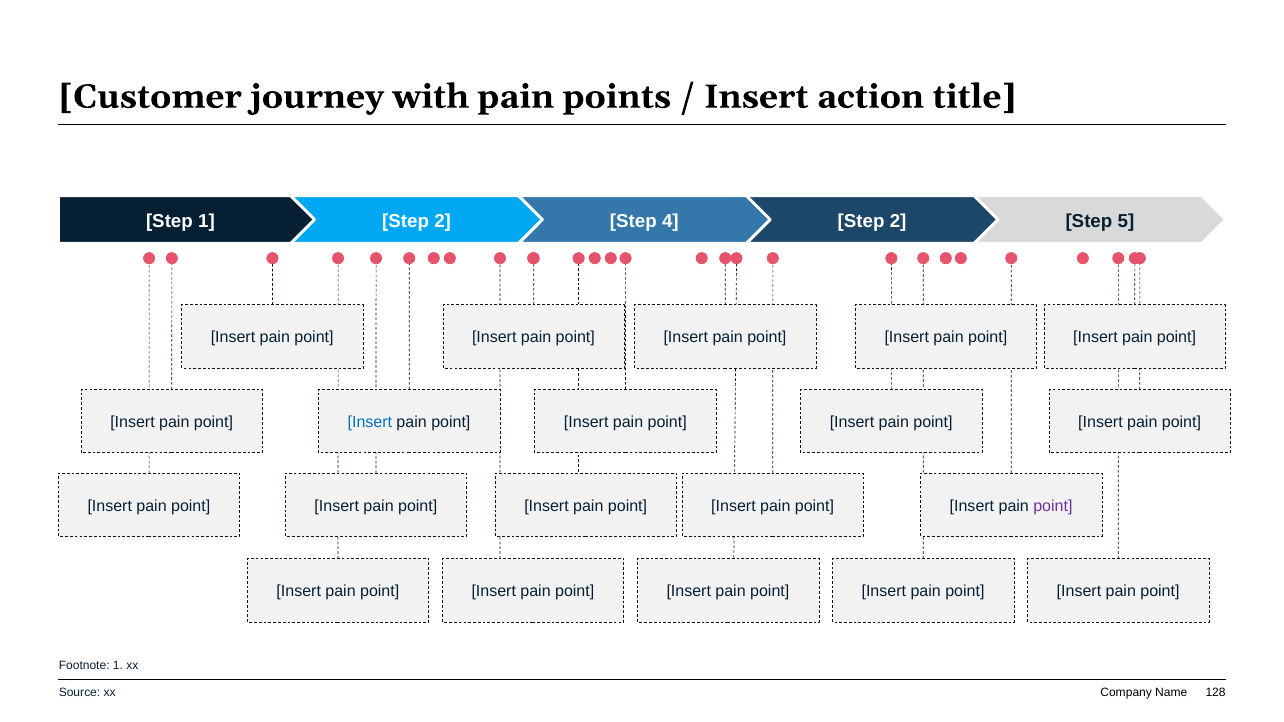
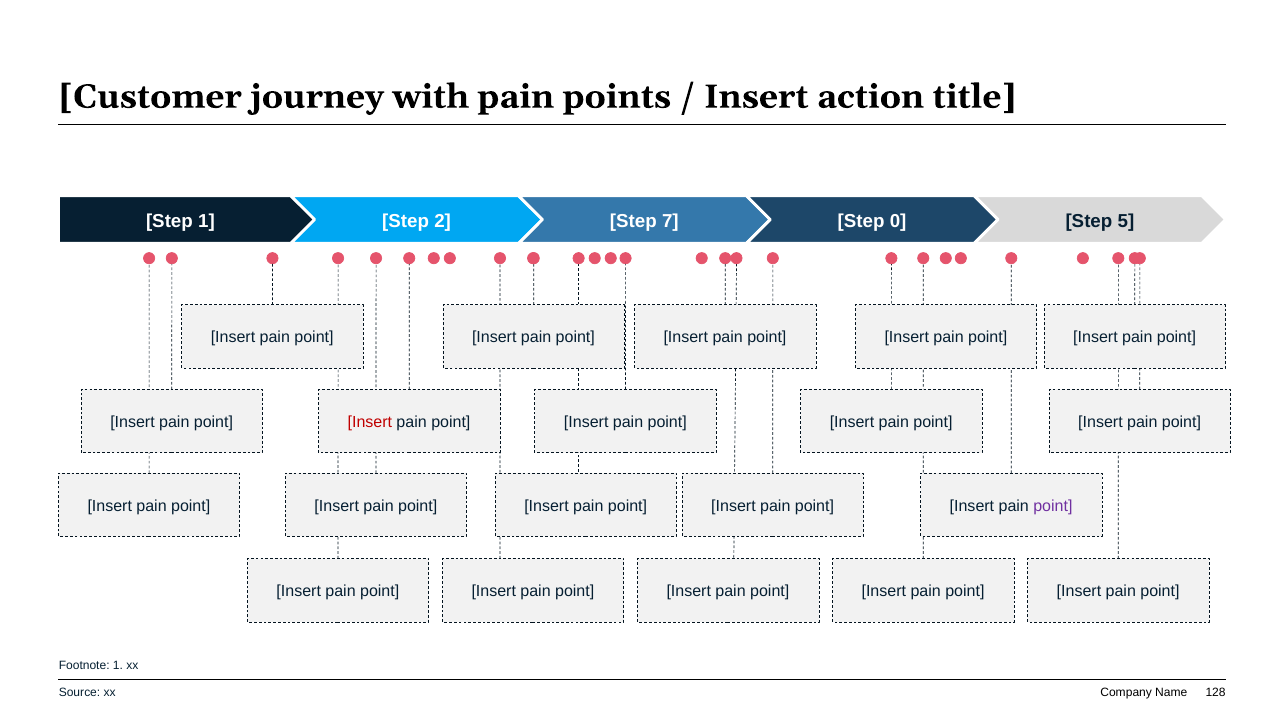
4: 4 -> 7
2 at (898, 221): 2 -> 0
Insert at (370, 422) colour: blue -> red
